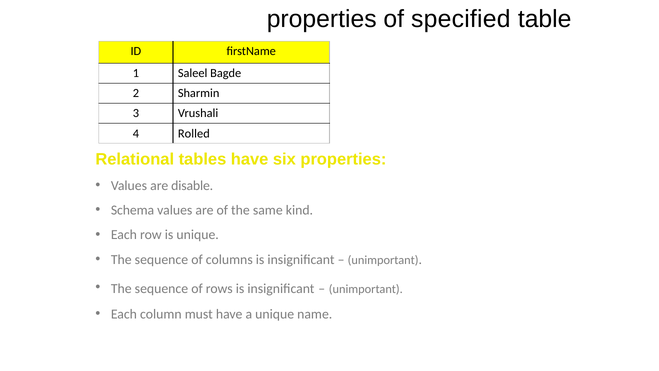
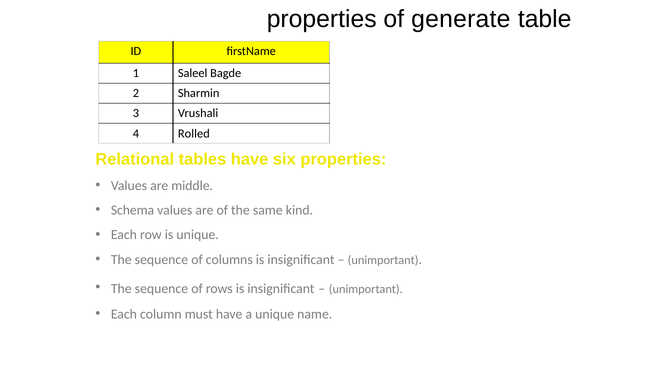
specified: specified -> generate
disable: disable -> middle
